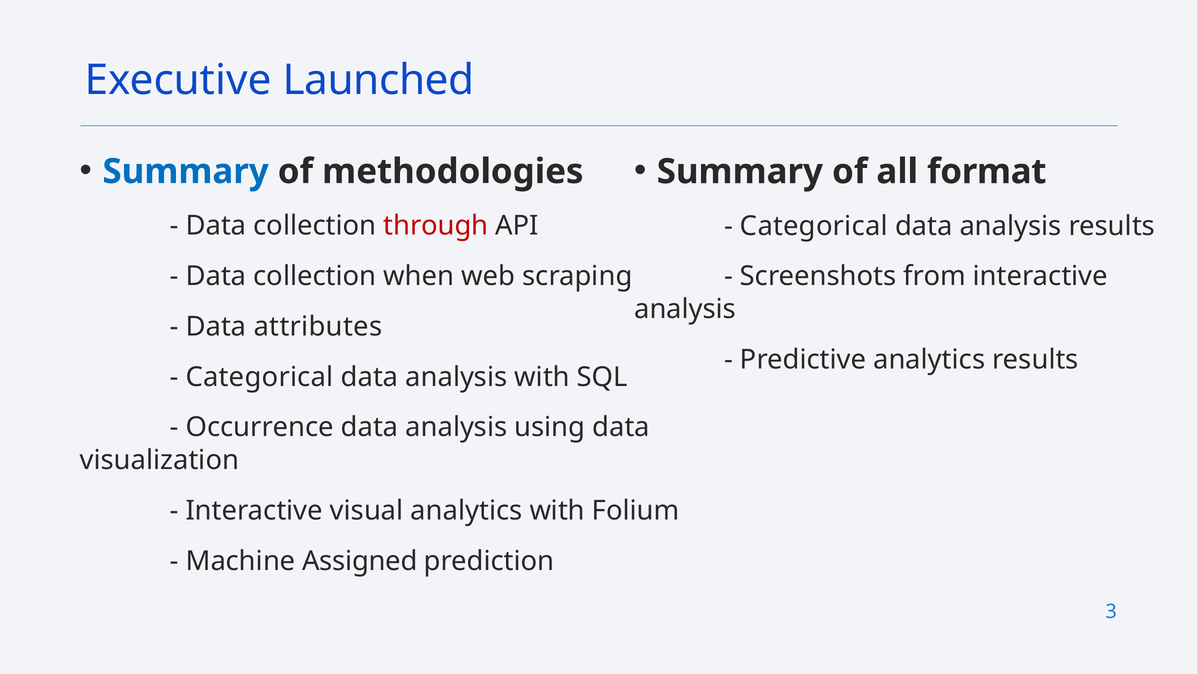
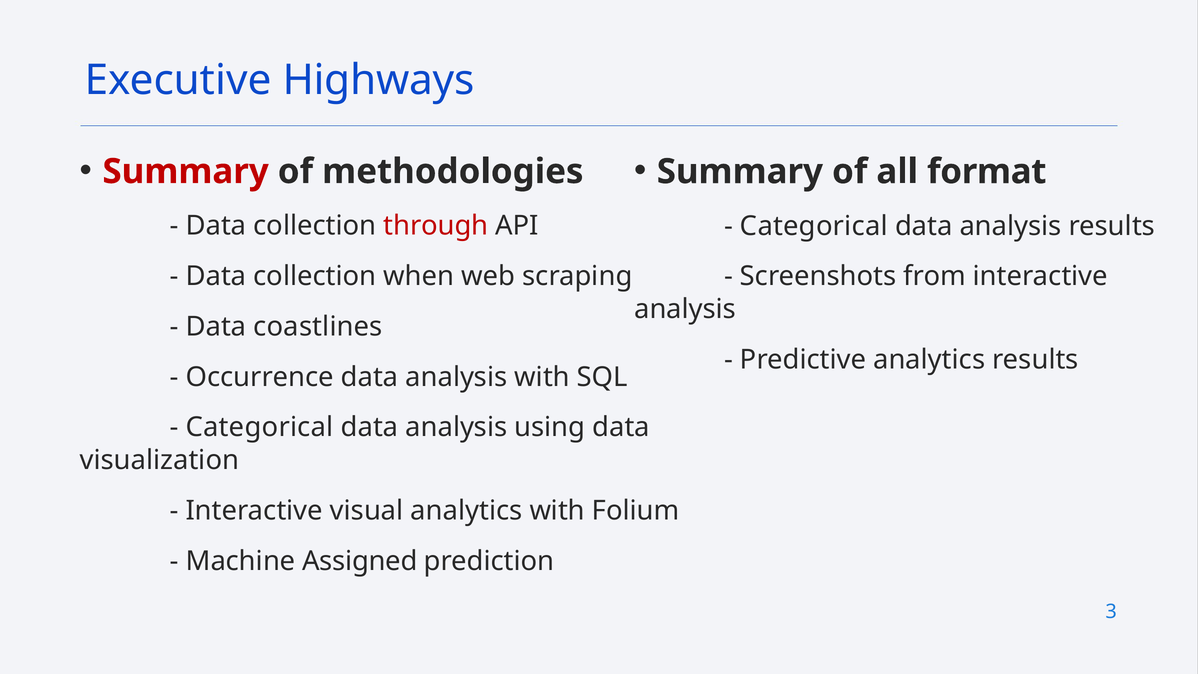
Launched: Launched -> Highways
Summary at (186, 171) colour: blue -> red
attributes: attributes -> coastlines
Categorical at (260, 377): Categorical -> Occurrence
Occurrence at (260, 427): Occurrence -> Categorical
